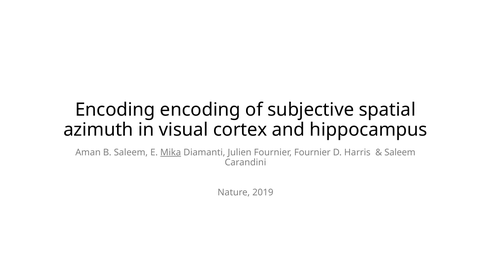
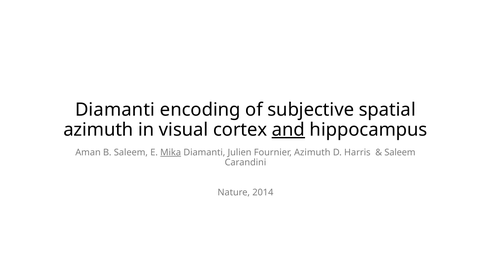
Encoding at (115, 110): Encoding -> Diamanti
and underline: none -> present
Fournier Fournier: Fournier -> Azimuth
2019: 2019 -> 2014
